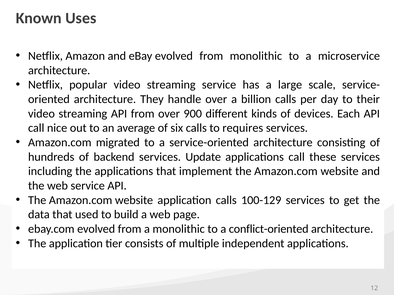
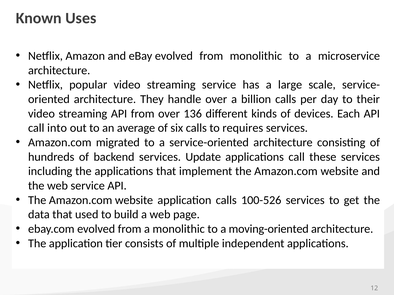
900: 900 -> 136
nice: nice -> into
100-129: 100-129 -> 100-526
conflict-oriented: conflict-oriented -> moving-oriented
